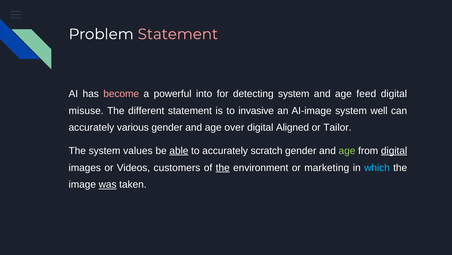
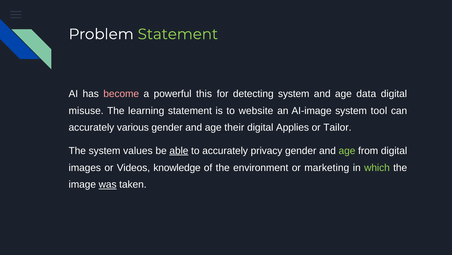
Statement at (178, 34) colour: pink -> light green
into: into -> this
feed: feed -> data
different: different -> learning
invasive: invasive -> website
well: well -> tool
over: over -> their
Aligned: Aligned -> Applies
scratch: scratch -> privacy
digital at (394, 150) underline: present -> none
customers: customers -> knowledge
the at (223, 167) underline: present -> none
which colour: light blue -> light green
